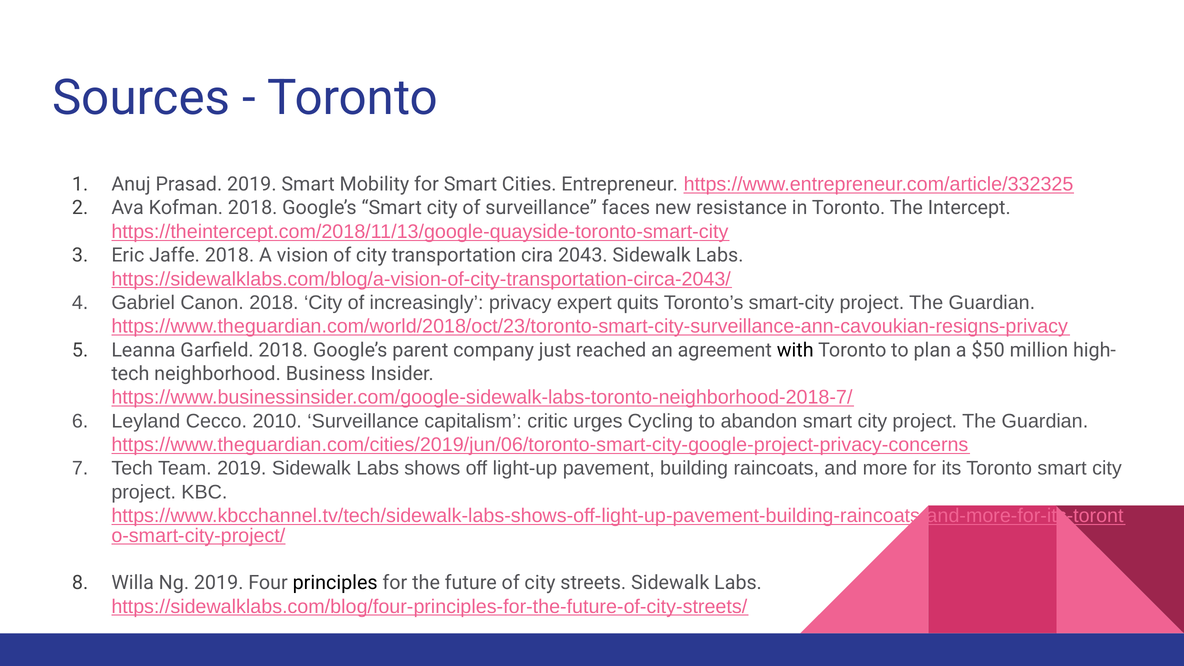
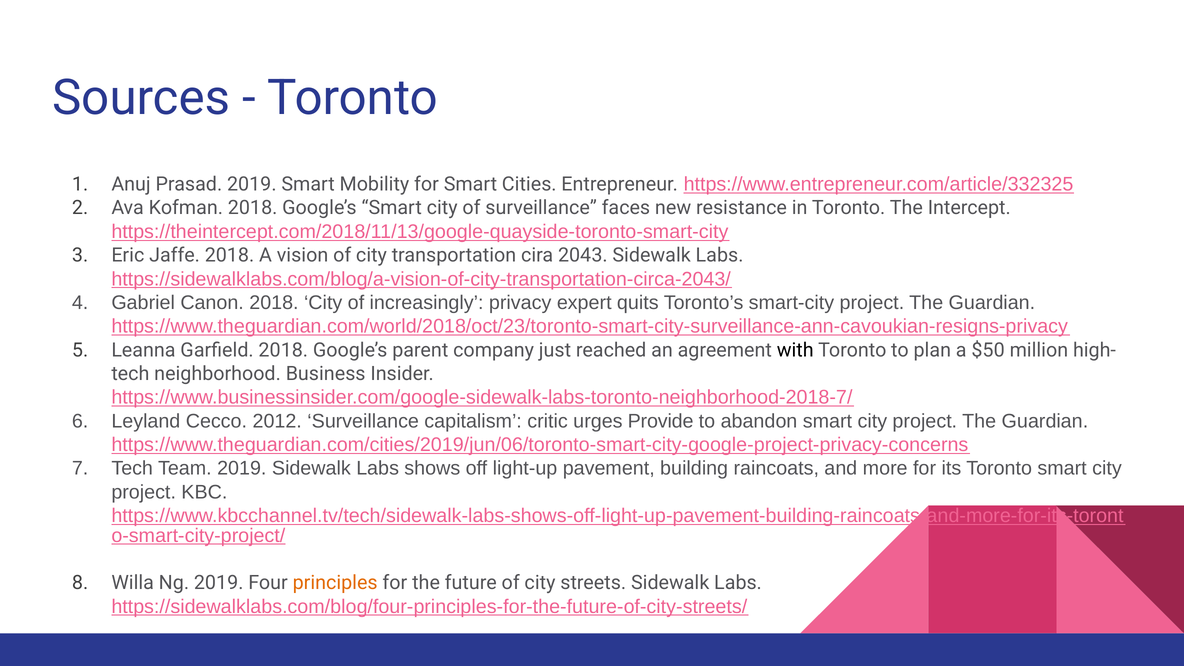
2010: 2010 -> 2012
Cycling: Cycling -> Provide
principles colour: black -> orange
